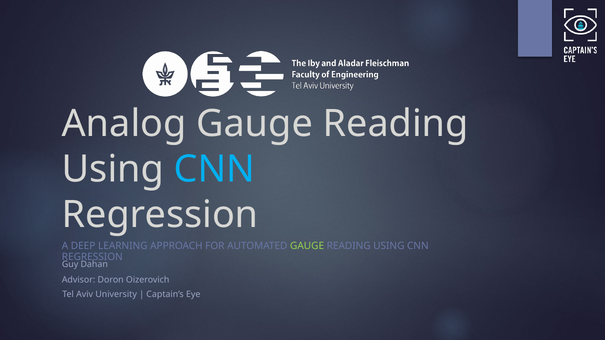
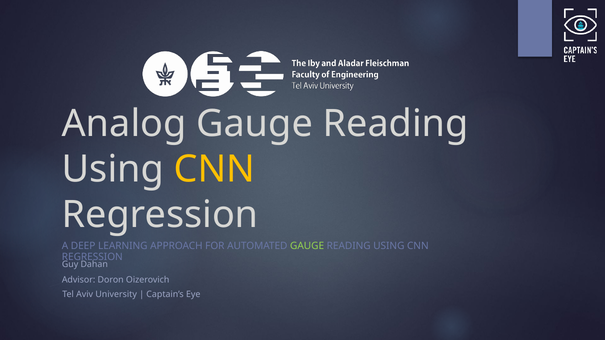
CNN at (214, 169) colour: light blue -> yellow
